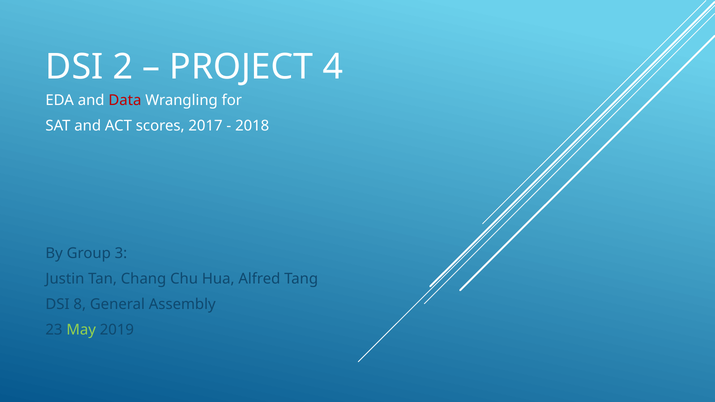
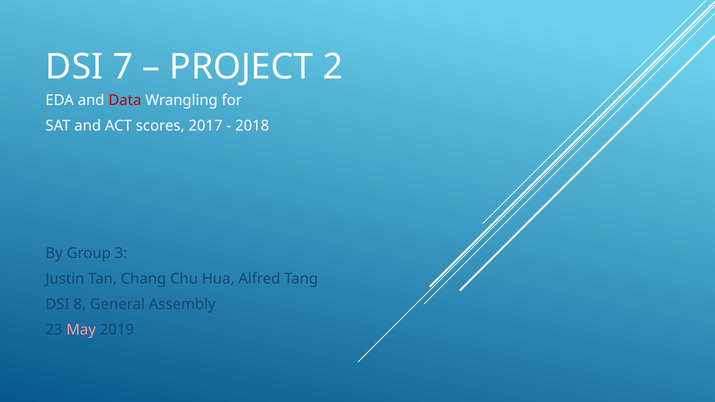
2: 2 -> 7
4: 4 -> 2
May colour: light green -> pink
